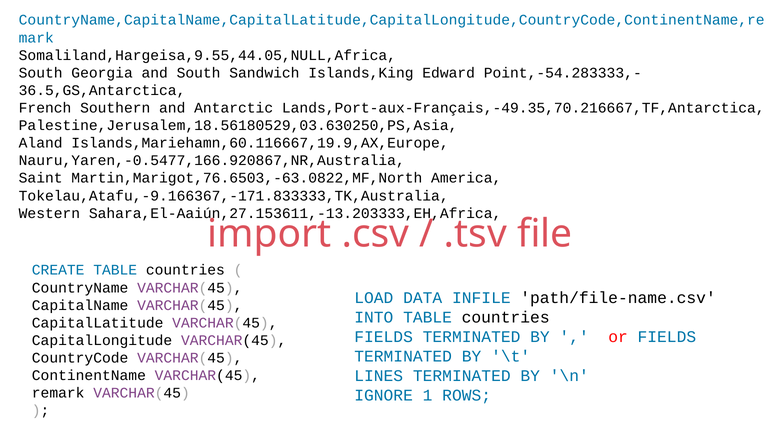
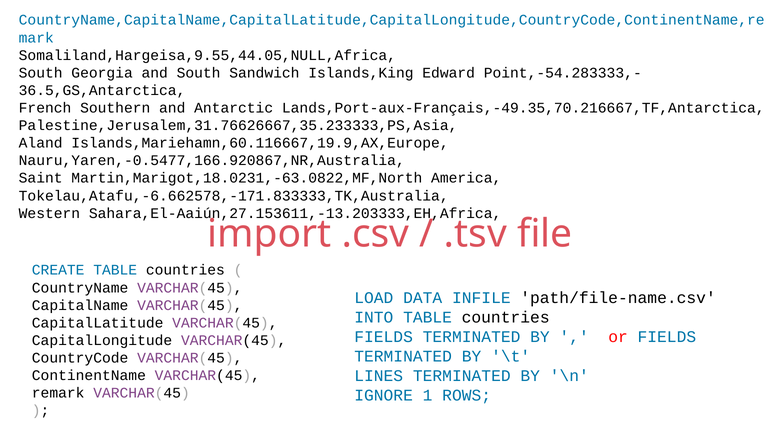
Palestine,Jerusalem,18.56180529,03.630250,PS,Asia: Palestine,Jerusalem,18.56180529,03.630250,PS,Asia -> Palestine,Jerusalem,31.76626667,35.233333,PS,Asia
Martin,Marigot,76.6503,-63.0822,MF,North: Martin,Marigot,76.6503,-63.0822,MF,North -> Martin,Marigot,18.0231,-63.0822,MF,North
Tokelau,Atafu,-9.166367,-171.833333,TK,Australia: Tokelau,Atafu,-9.166367,-171.833333,TK,Australia -> Tokelau,Atafu,-6.662578,-171.833333,TK,Australia
